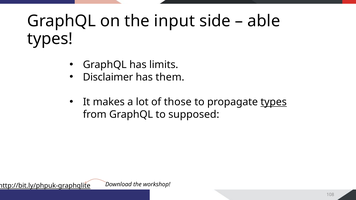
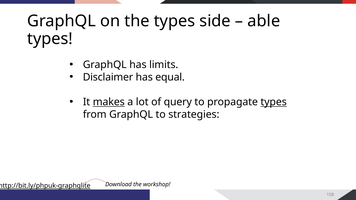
the input: input -> types
them: them -> equal
makes underline: none -> present
those: those -> query
supposed: supposed -> strategies
